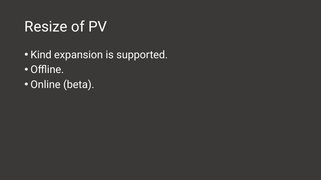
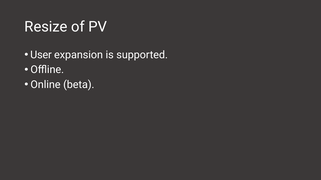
Kind: Kind -> User
